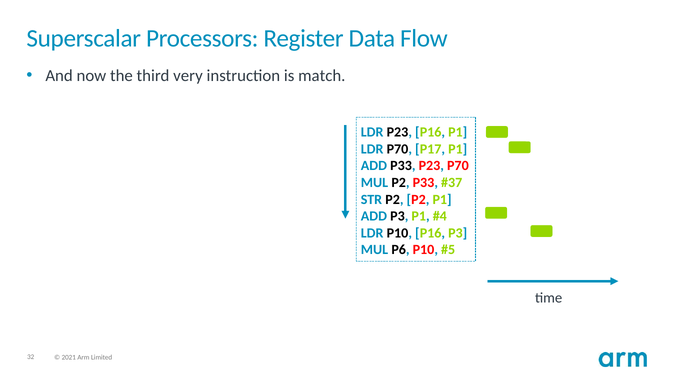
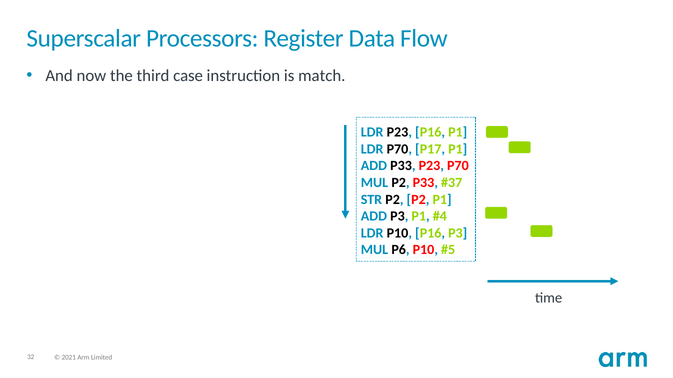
very: very -> case
